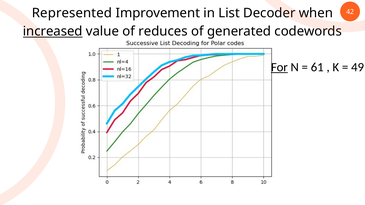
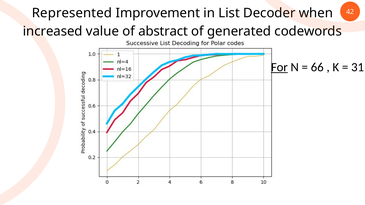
increased underline: present -> none
reduces: reduces -> abstract
61: 61 -> 66
49: 49 -> 31
